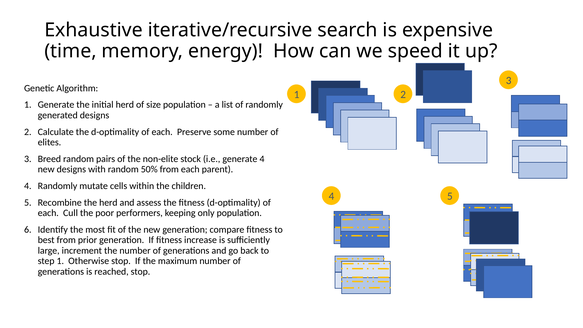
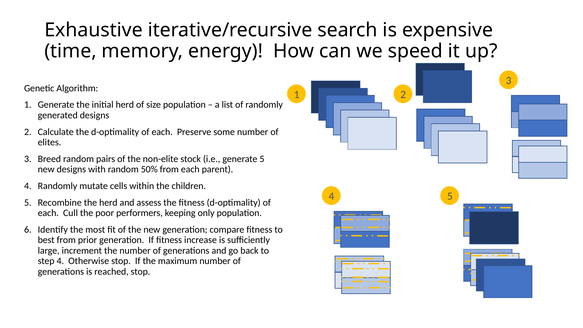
generate 4: 4 -> 5
step 1: 1 -> 4
